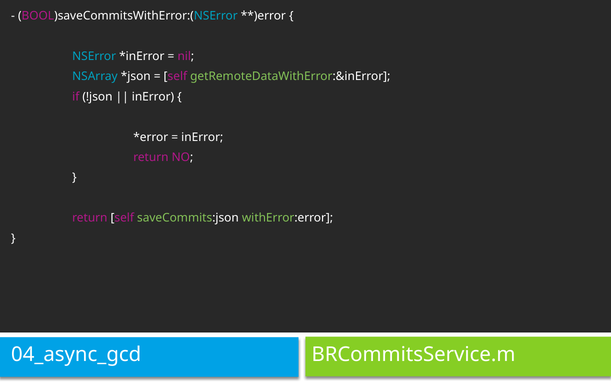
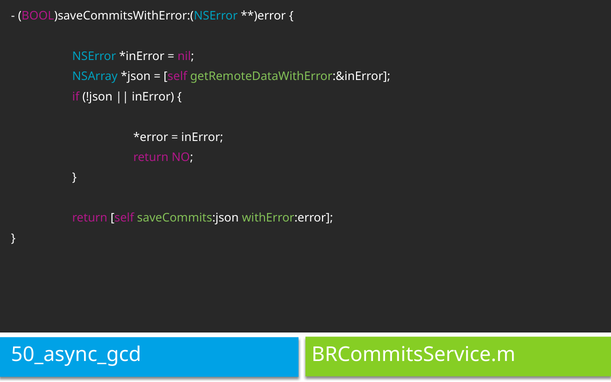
04_async_gcd: 04_async_gcd -> 50_async_gcd
